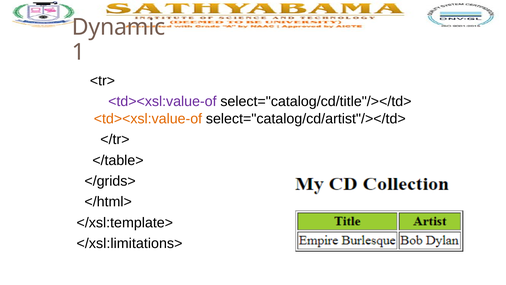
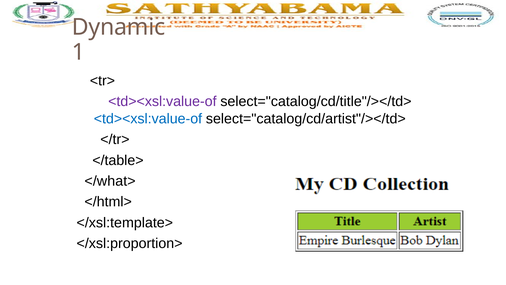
<td><xsl:value-of at (148, 119) colour: orange -> blue
</grids>: </grids> -> </what>
</xsl:limitations>: </xsl:limitations> -> </xsl:proportion>
